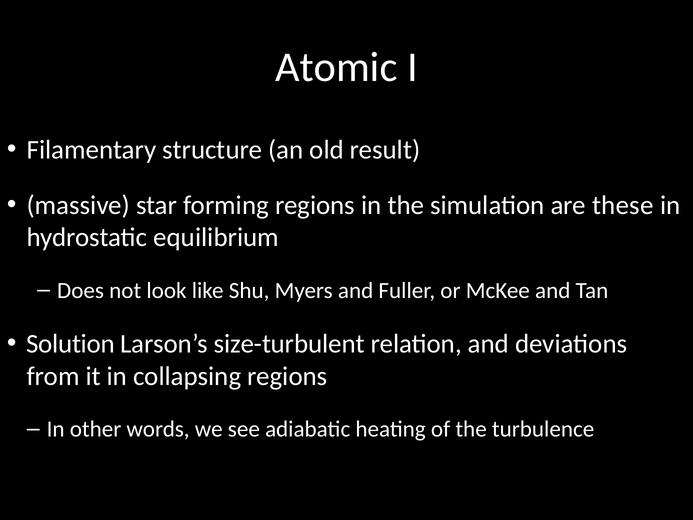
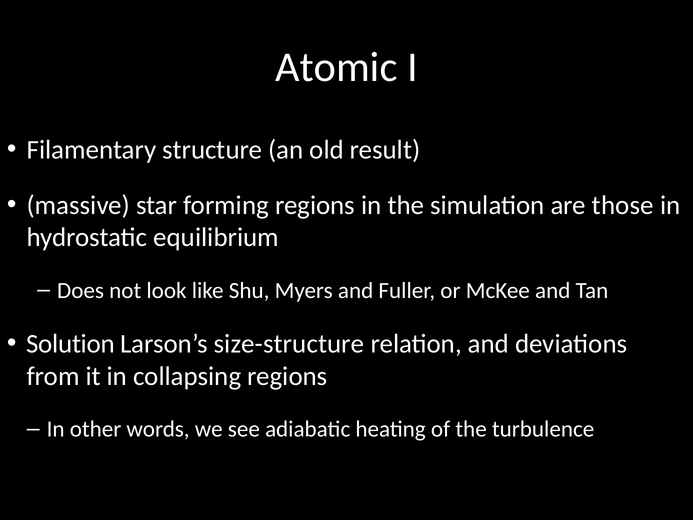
these: these -> those
size-turbulent: size-turbulent -> size-structure
